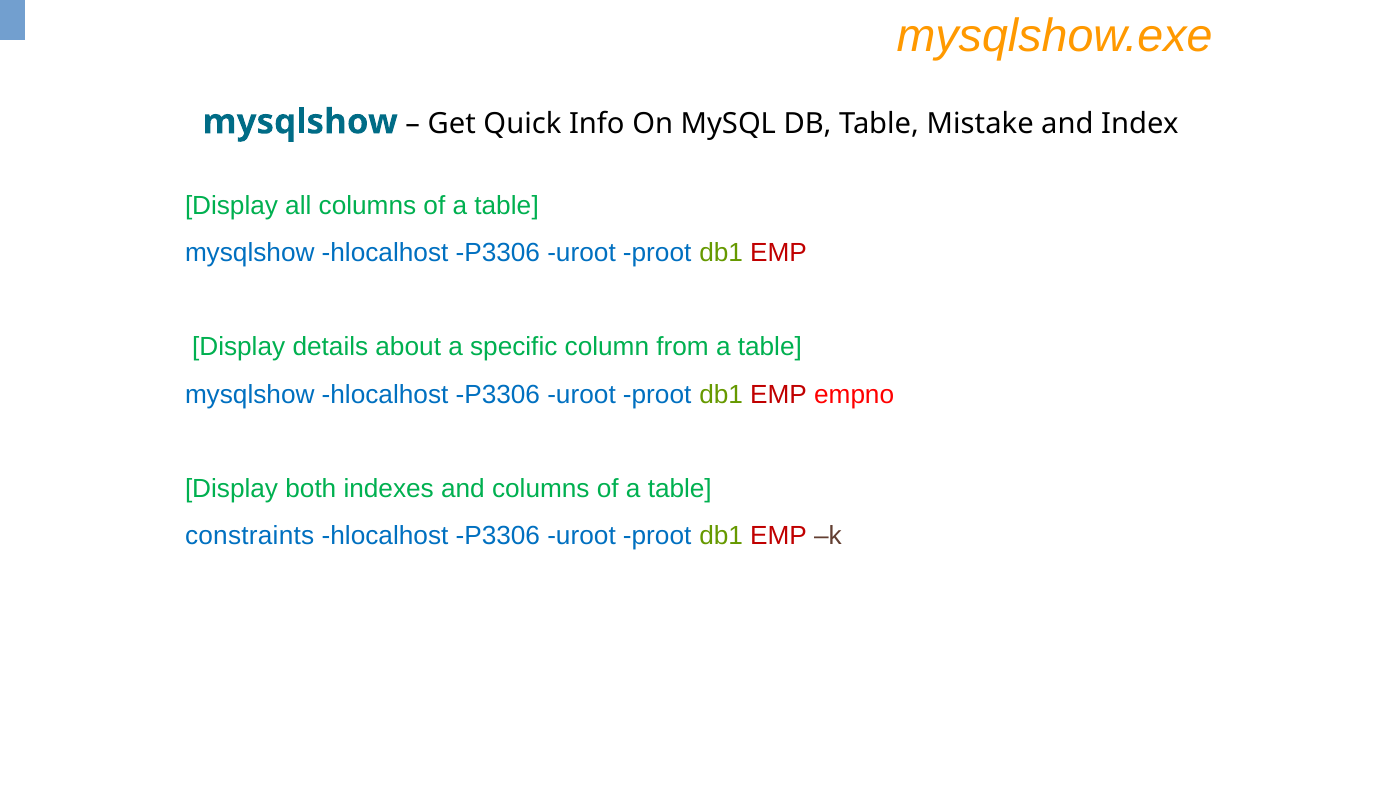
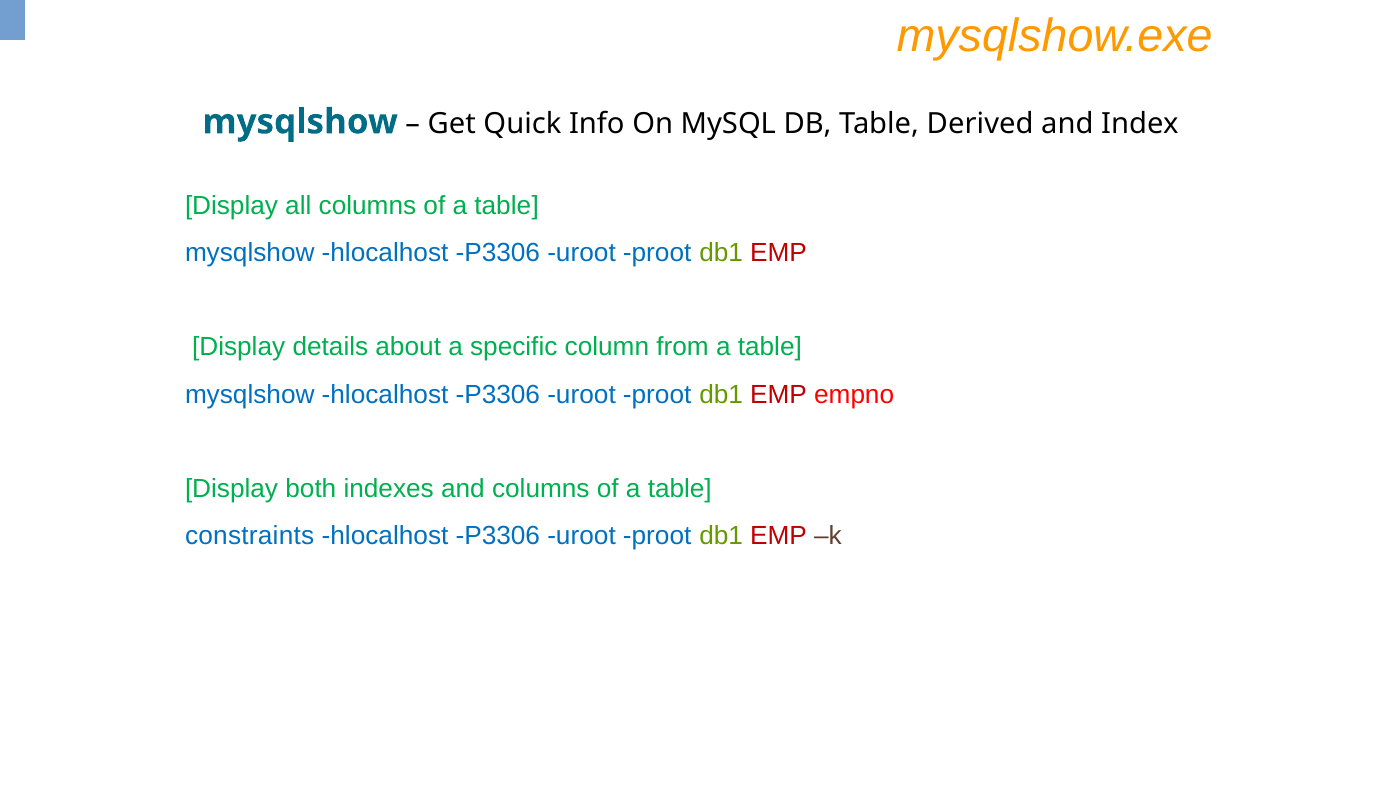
Mistake: Mistake -> Derived
